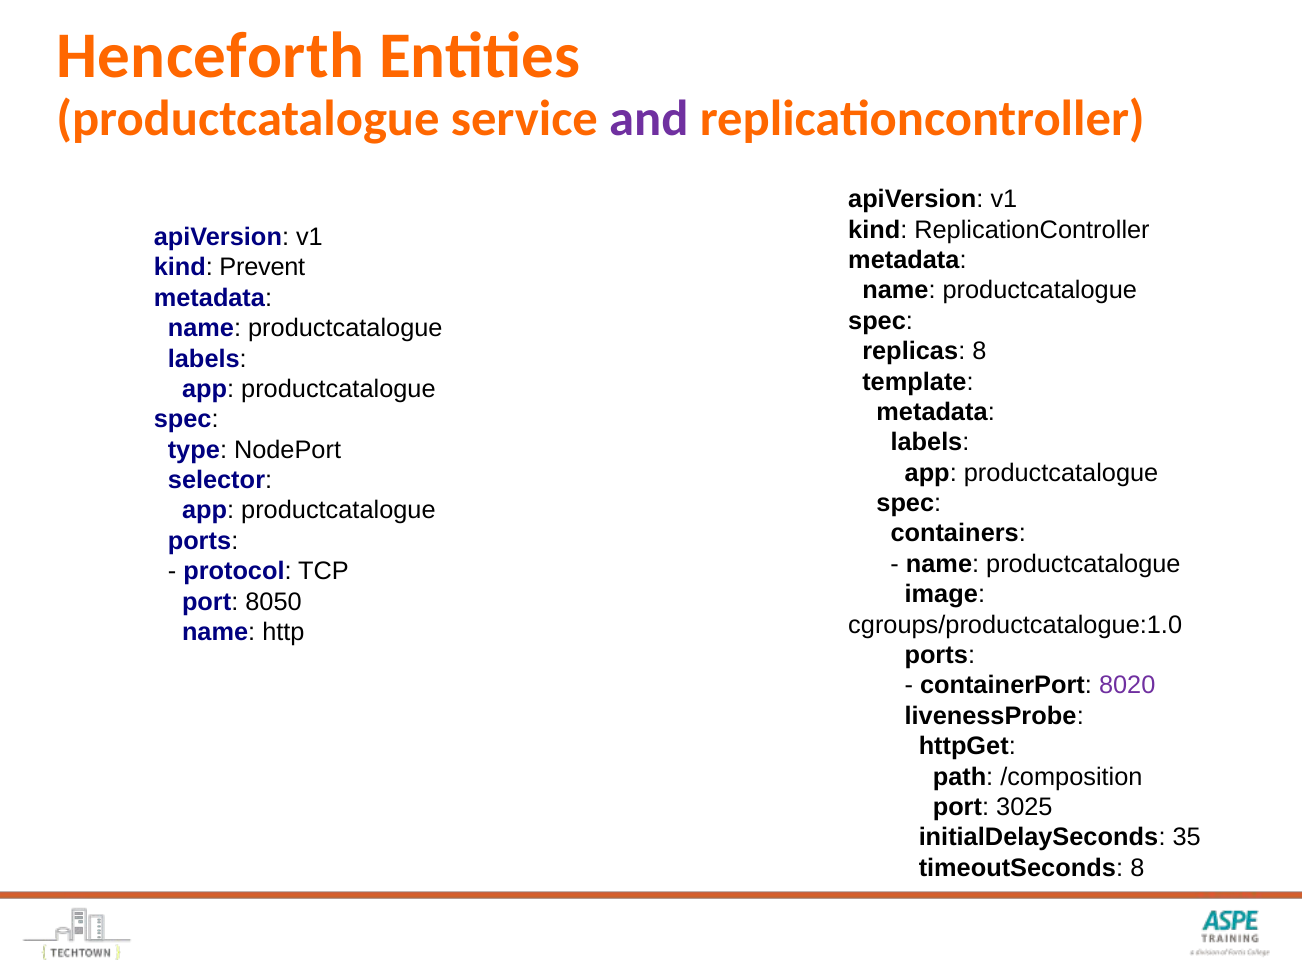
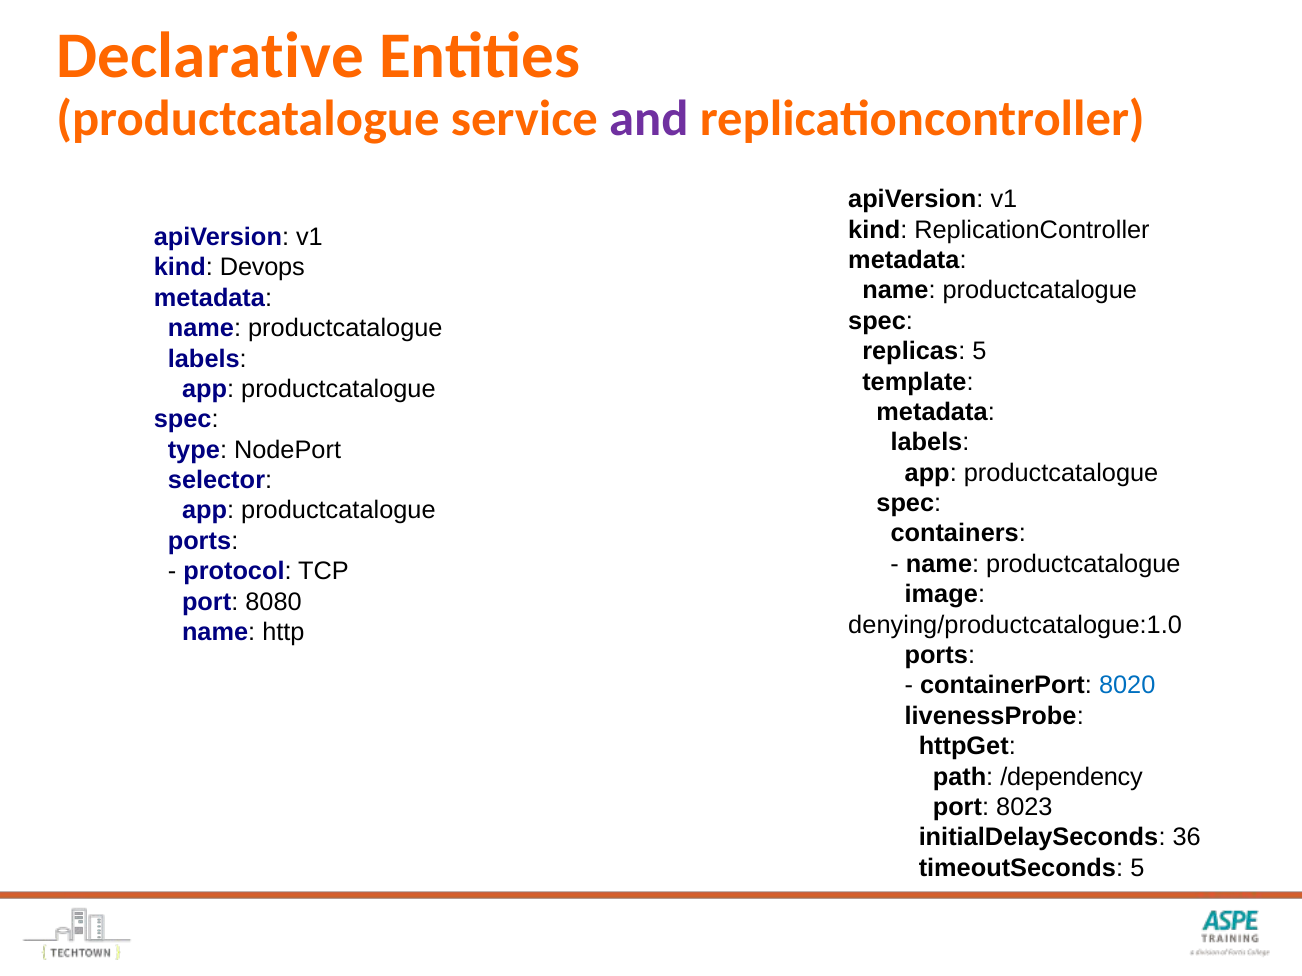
Henceforth: Henceforth -> Declarative
Prevent: Prevent -> Devops
replicas 8: 8 -> 5
8050: 8050 -> 8080
cgroups/productcatalogue:1.0: cgroups/productcatalogue:1.0 -> denying/productcatalogue:1.0
8020 colour: purple -> blue
/composition: /composition -> /dependency
3025: 3025 -> 8023
35: 35 -> 36
timeoutSeconds 8: 8 -> 5
